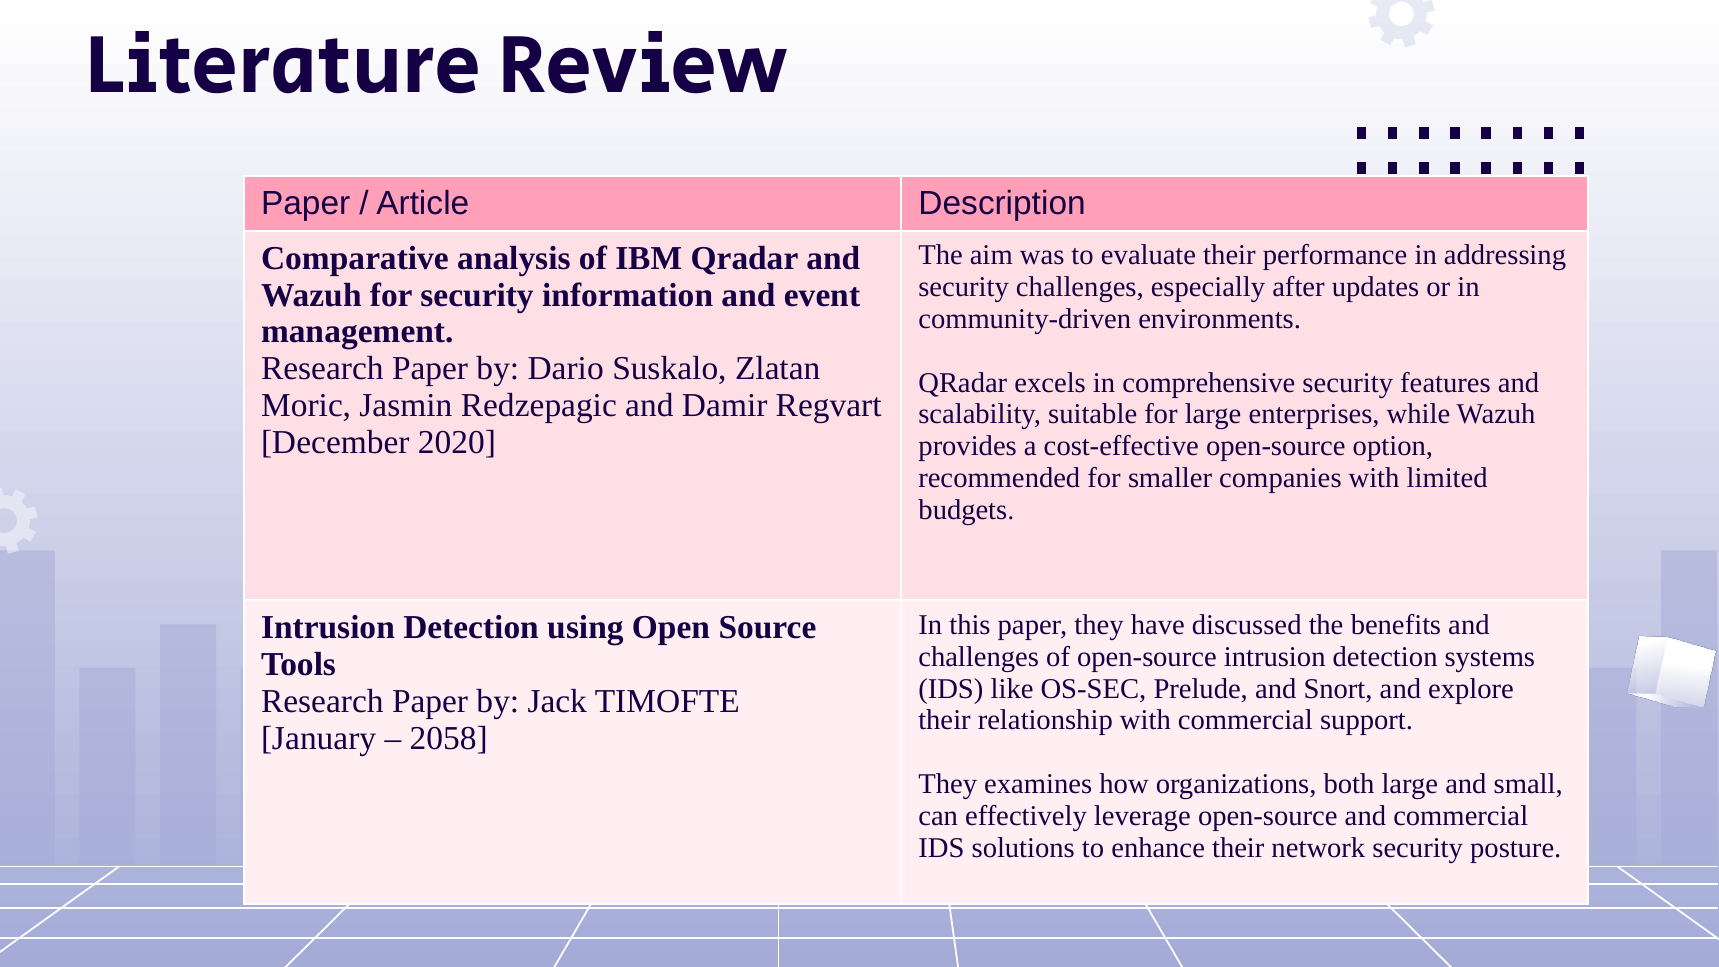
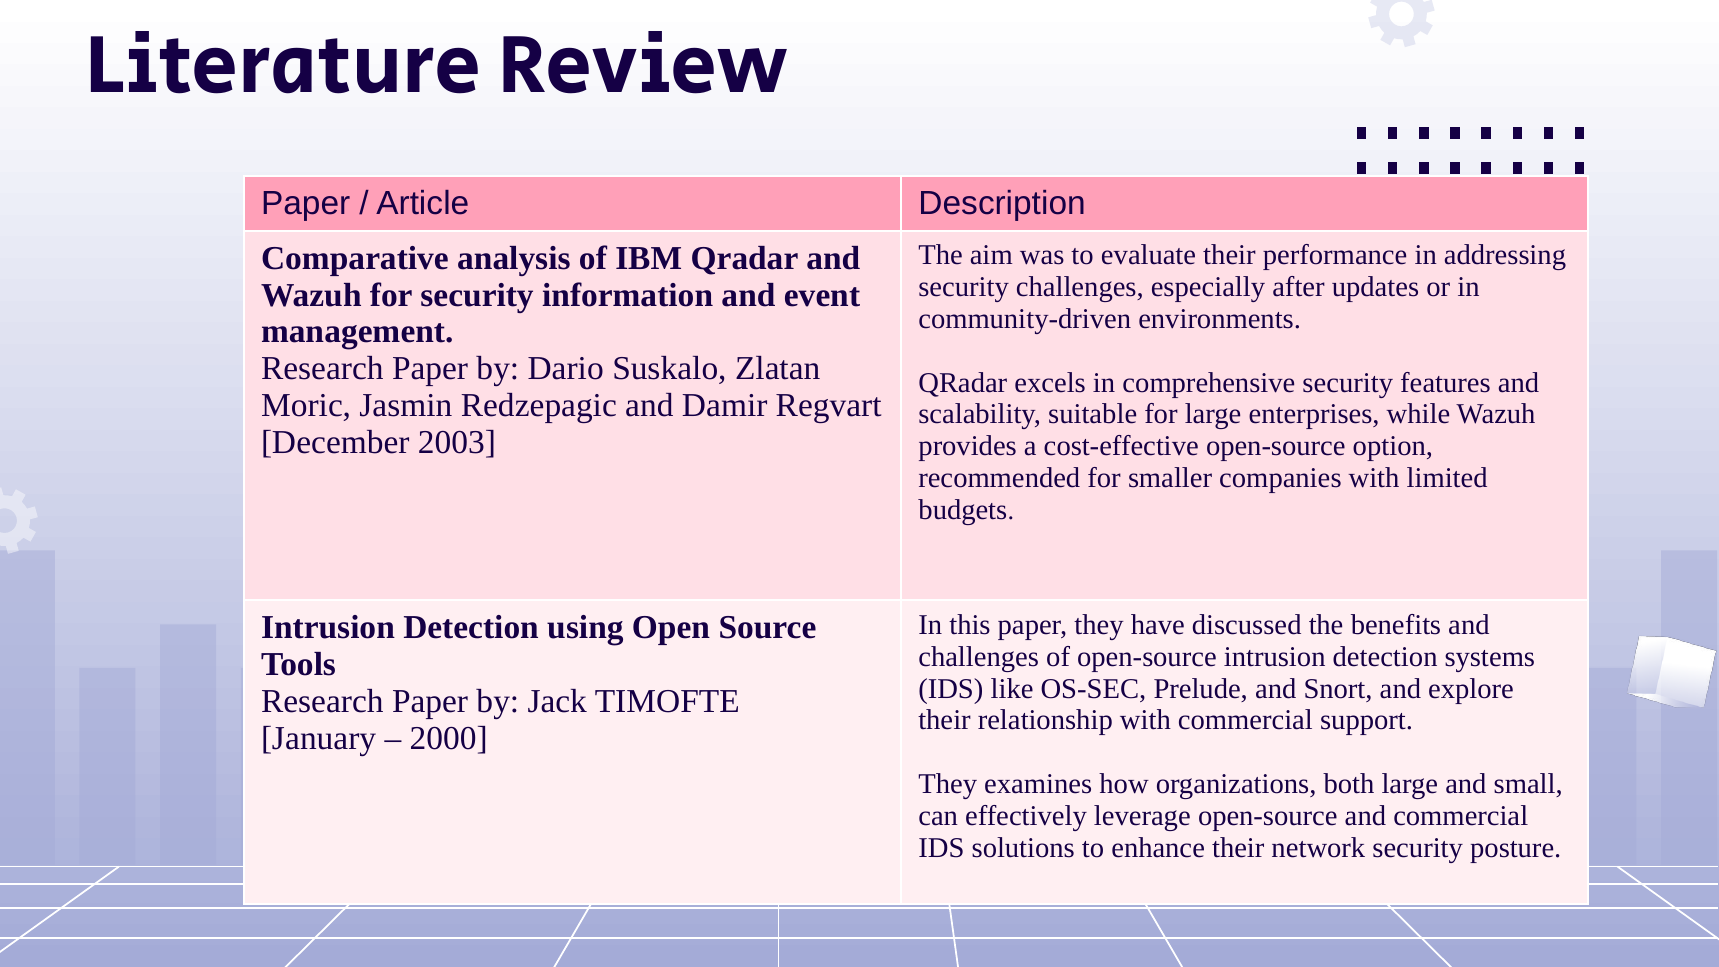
2020: 2020 -> 2003
2058: 2058 -> 2000
